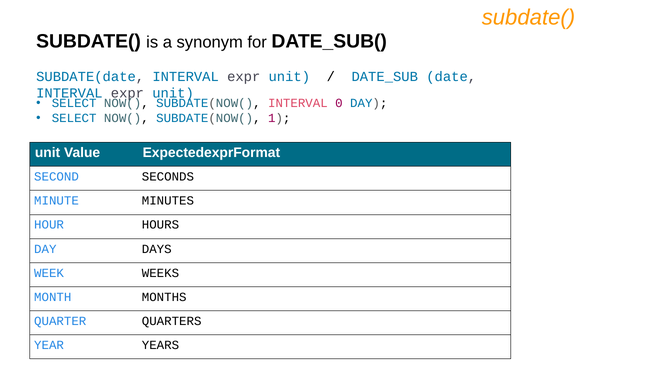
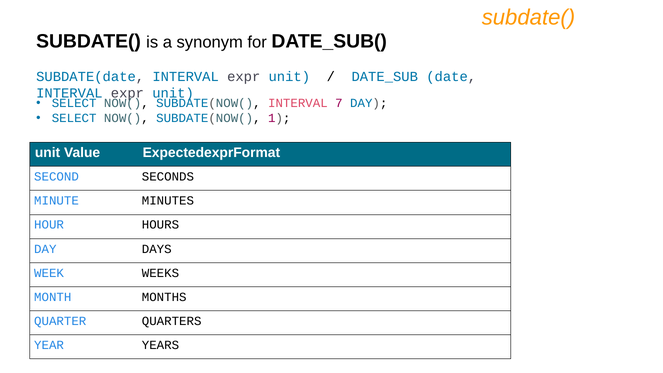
0: 0 -> 7
